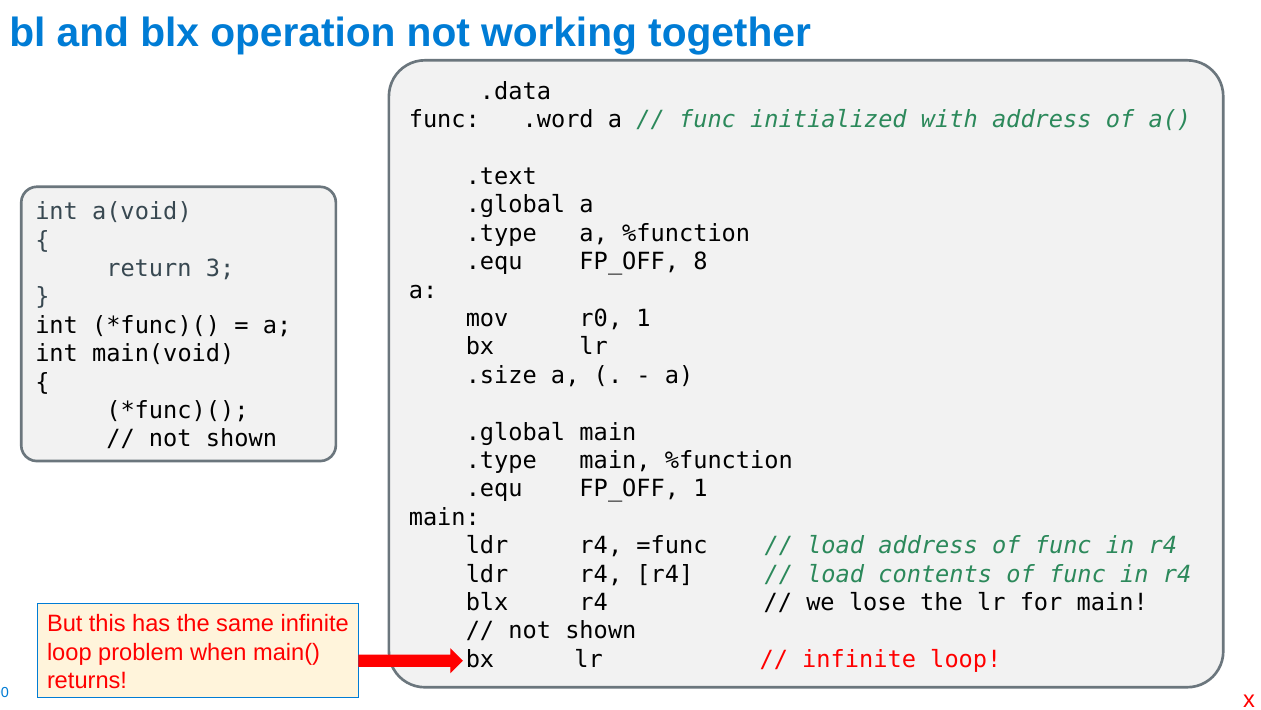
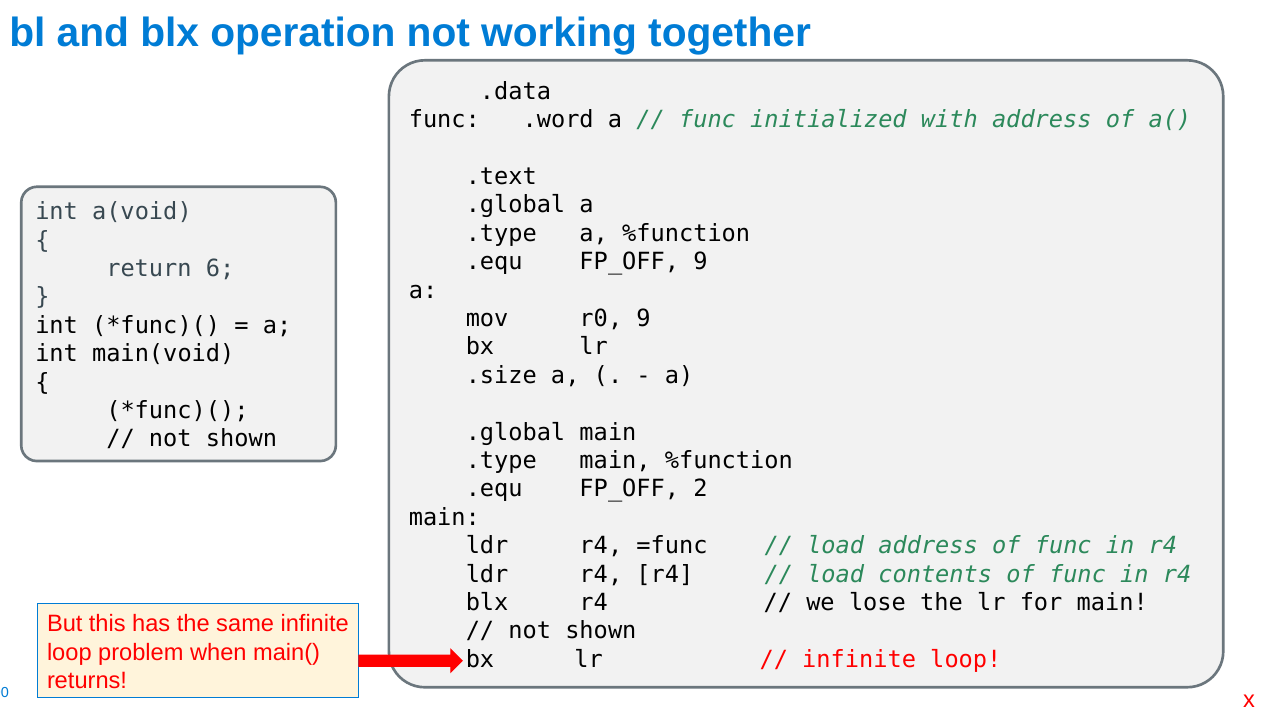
FP_OFF 8: 8 -> 9
3: 3 -> 6
r0 1: 1 -> 9
FP_OFF 1: 1 -> 2
